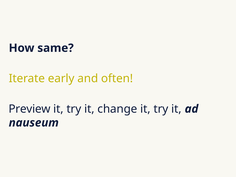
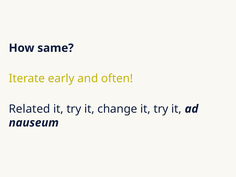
Preview: Preview -> Related
